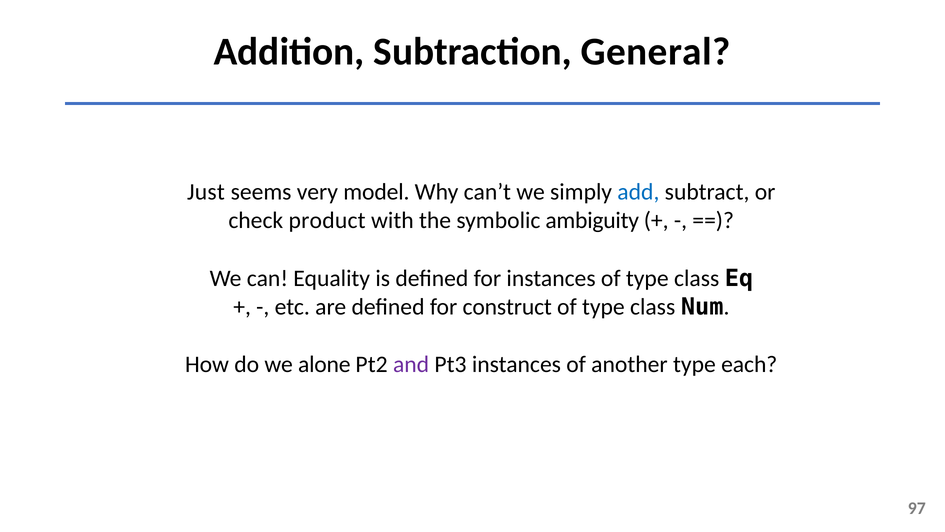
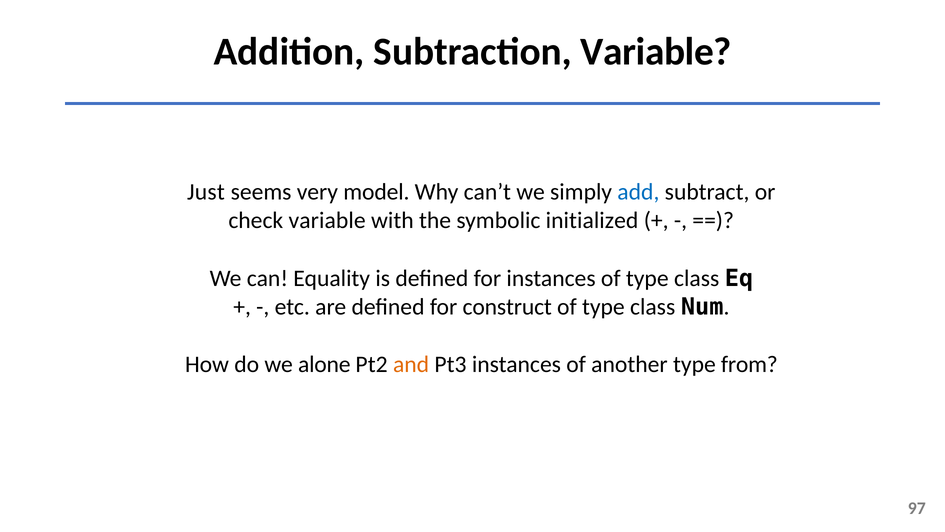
Subtraction General: General -> Variable
check product: product -> variable
ambiguity: ambiguity -> initialized
and colour: purple -> orange
each: each -> from
